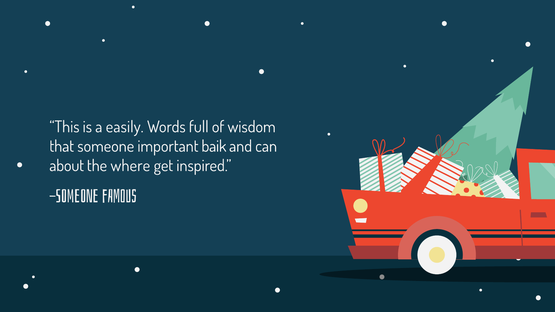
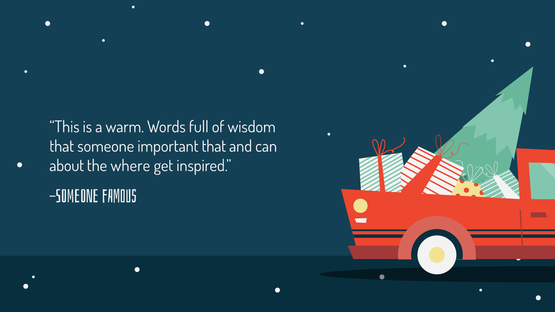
easily: easily -> warm
important baik: baik -> that
